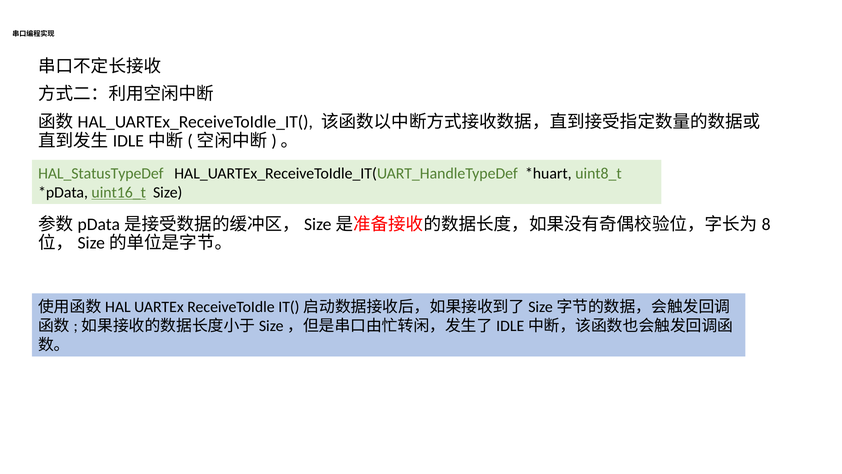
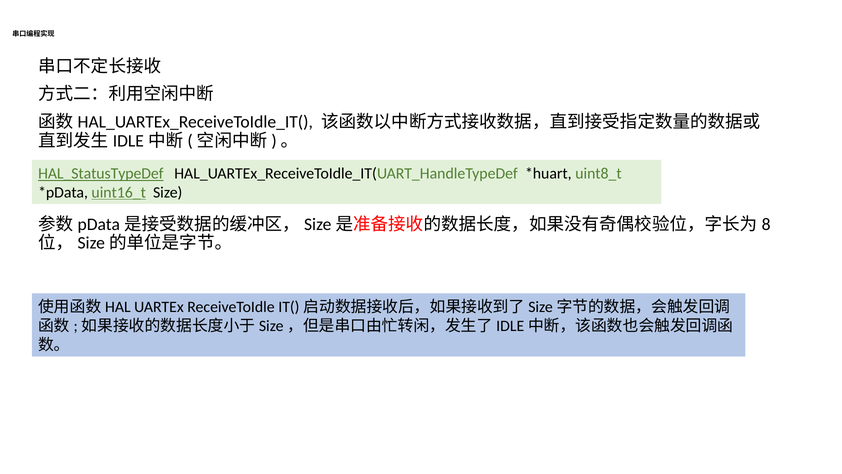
HAL_StatusTypeDef underline: none -> present
